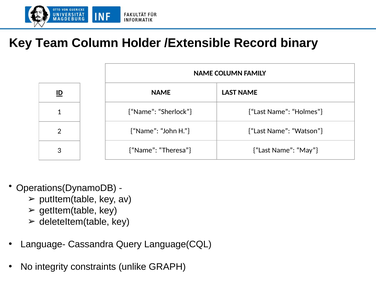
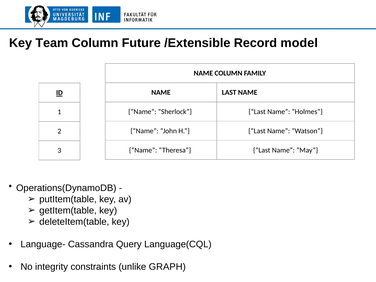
Holder: Holder -> Future
binary: binary -> model
